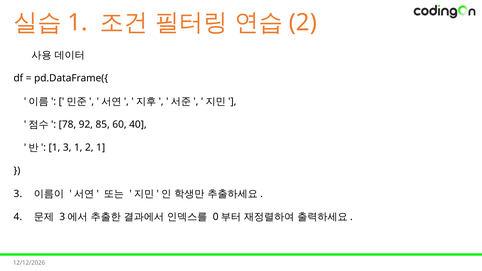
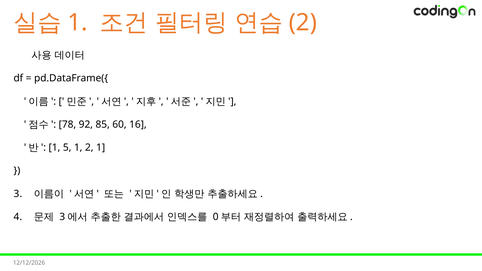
40: 40 -> 16
1 3: 3 -> 5
